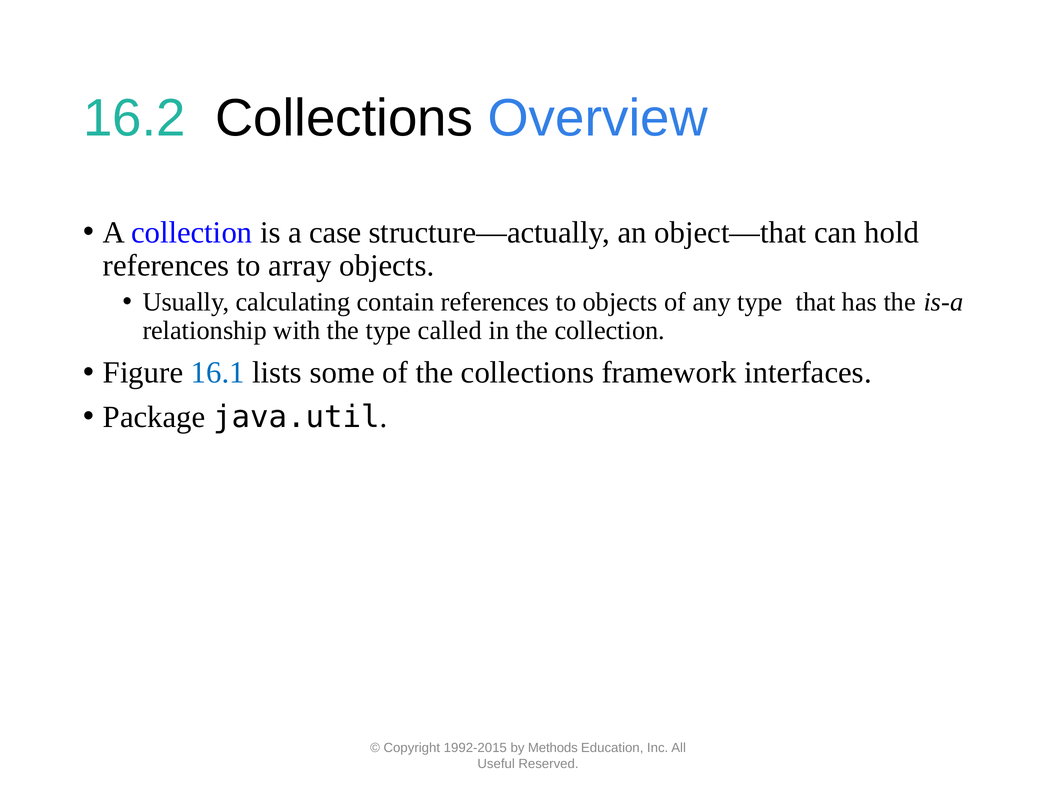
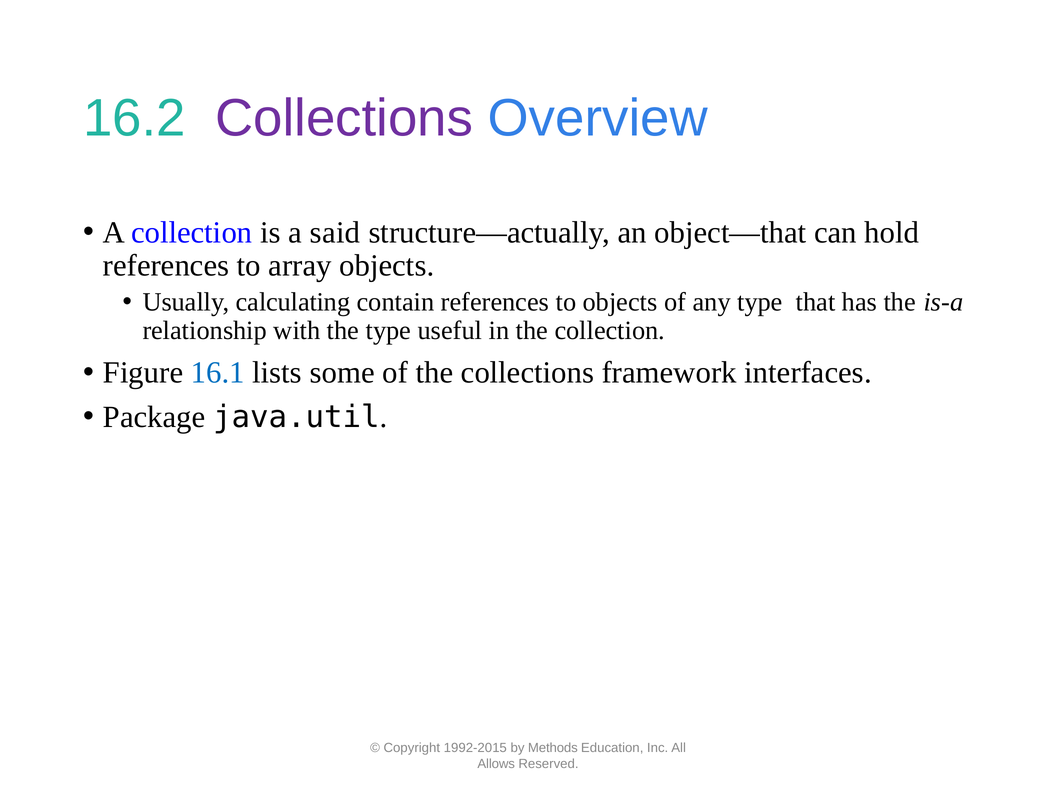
Collections at (344, 118) colour: black -> purple
case: case -> said
called: called -> useful
Useful: Useful -> Allows
